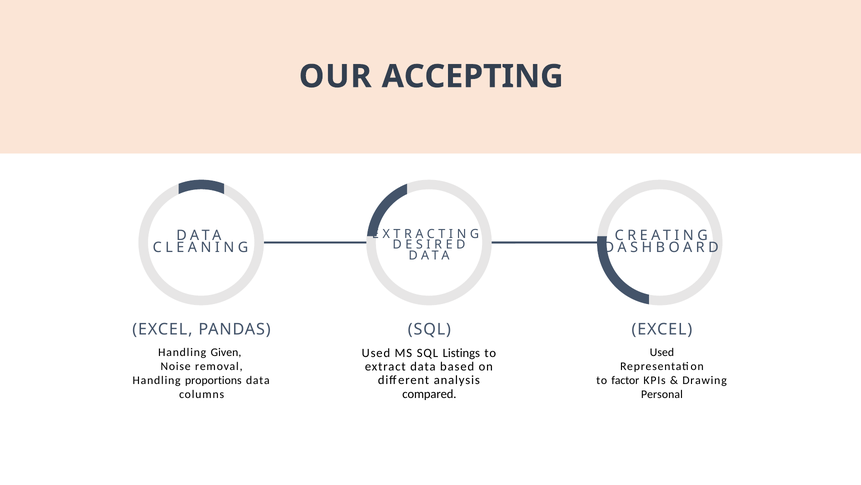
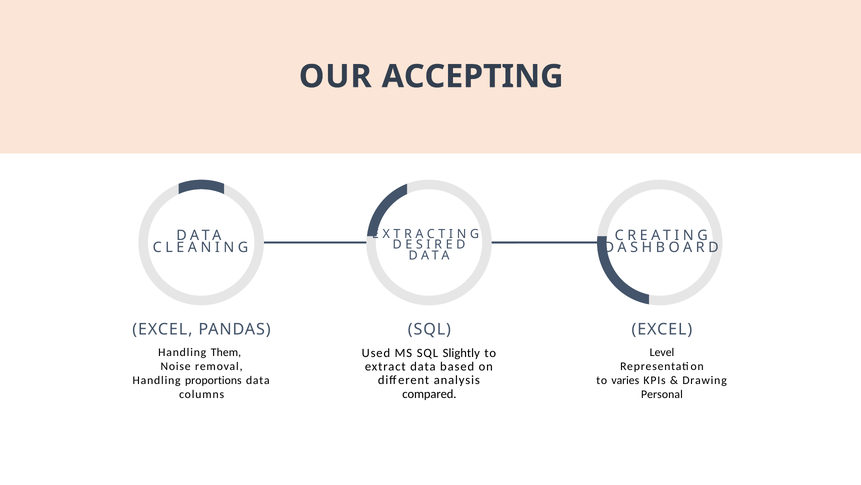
Given: Given -> Them
Used at (662, 352): Used -> Level
Listings: Listings -> Slightly
factor: factor -> varies
